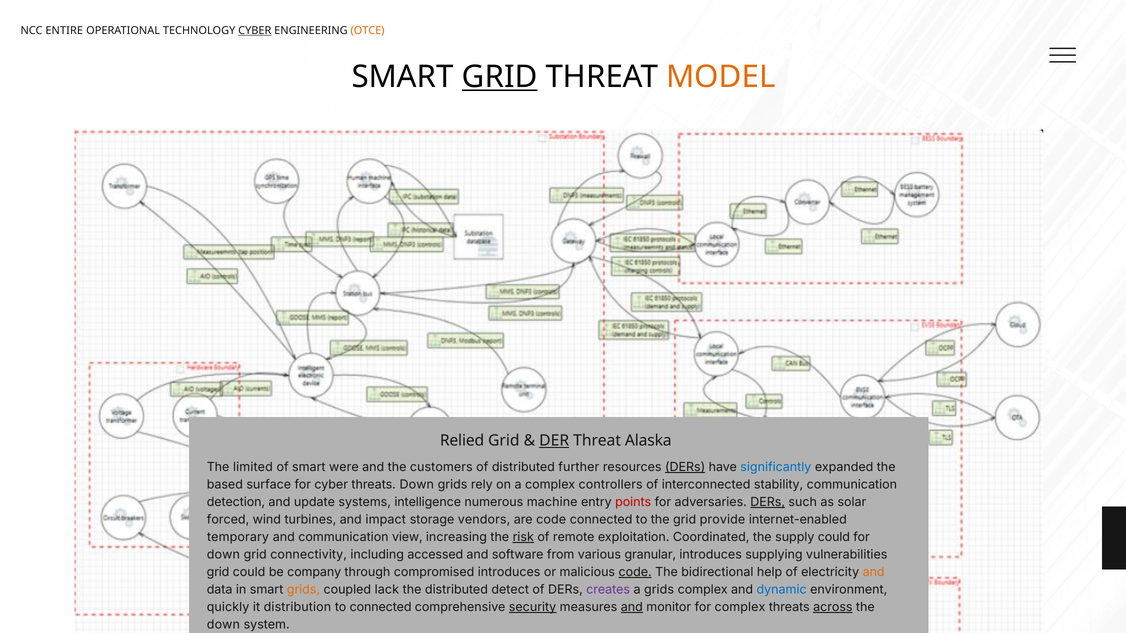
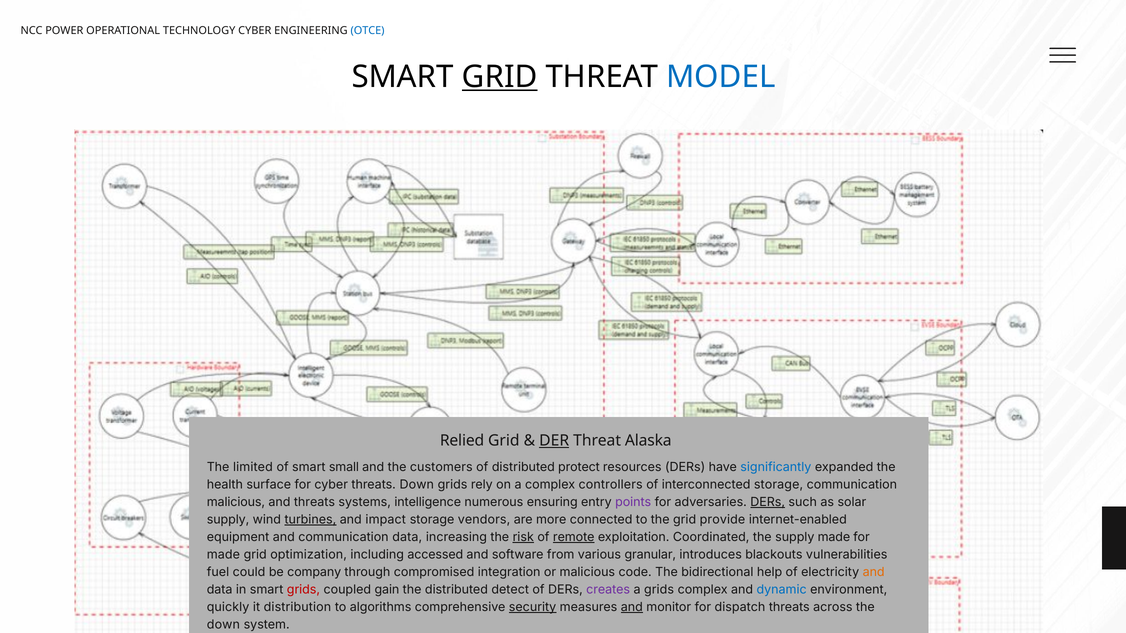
ENTIRE: ENTIRE -> POWER
CYBER at (255, 30) underline: present -> none
OTCE colour: orange -> blue
MODEL colour: orange -> blue
were: were -> small
further: further -> protect
DERs at (685, 467) underline: present -> none
based: based -> health
interconnected stability: stability -> storage
detection at (236, 502): detection -> malicious
and update: update -> threats
machine: machine -> ensuring
points colour: red -> purple
forced at (228, 520): forced -> supply
turbines underline: none -> present
are code: code -> more
temporary: temporary -> equipment
communication view: view -> data
remote underline: none -> present
supply could: could -> made
down at (223, 555): down -> made
connectivity: connectivity -> optimization
supplying: supplying -> blackouts
grid at (218, 572): grid -> fuel
compromised introduces: introduces -> integration
code at (635, 572) underline: present -> none
grids at (303, 590) colour: orange -> red
lack: lack -> gain
to connected: connected -> algorithms
for complex: complex -> dispatch
across underline: present -> none
